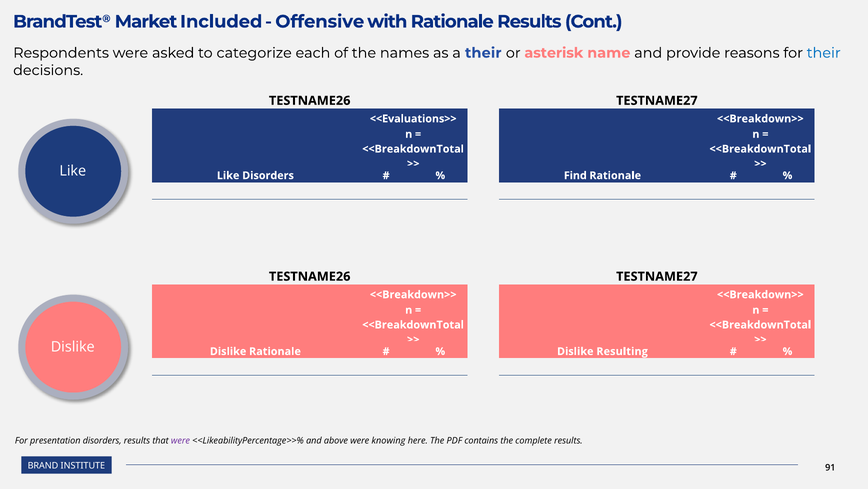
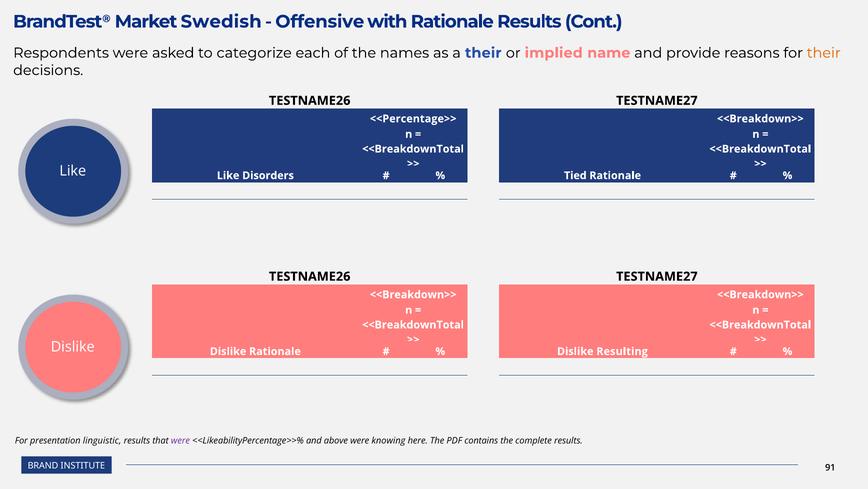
Included: Included -> Swedish
asterisk: asterisk -> implied
their at (824, 53) colour: blue -> orange
<<Evaluations>>: <<Evaluations>> -> <<Percentage>>
Find: Find -> Tied
presentation disorders: disorders -> linguistic
